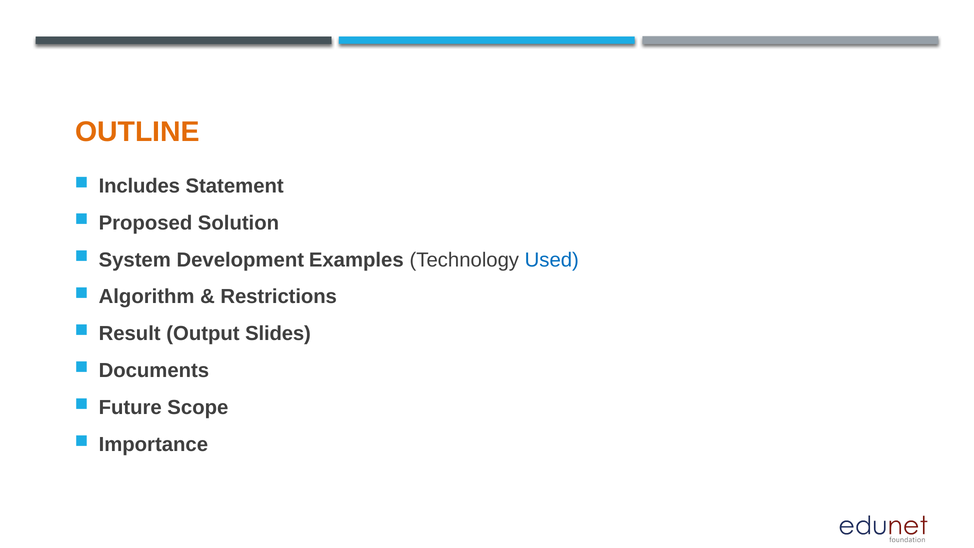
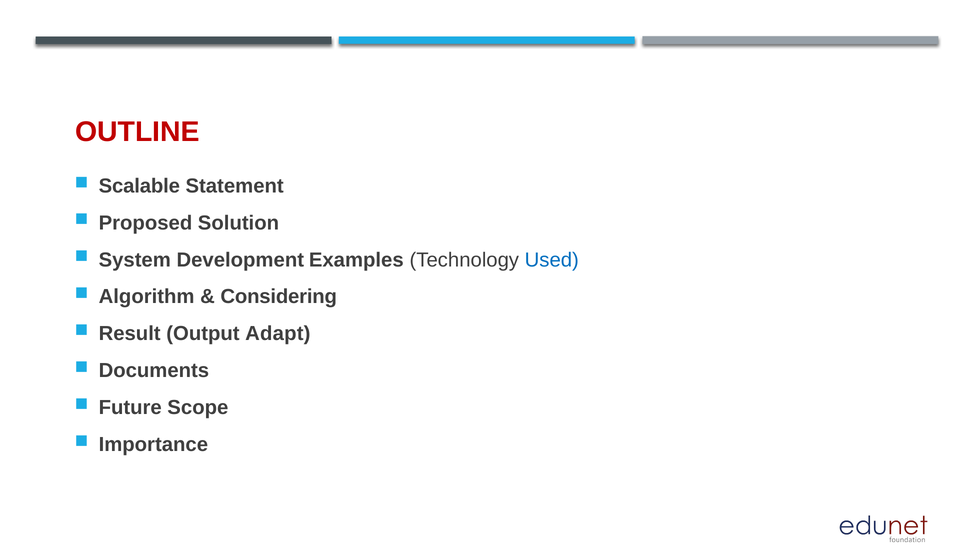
OUTLINE colour: orange -> red
Includes: Includes -> Scalable
Restrictions: Restrictions -> Considering
Slides: Slides -> Adapt
